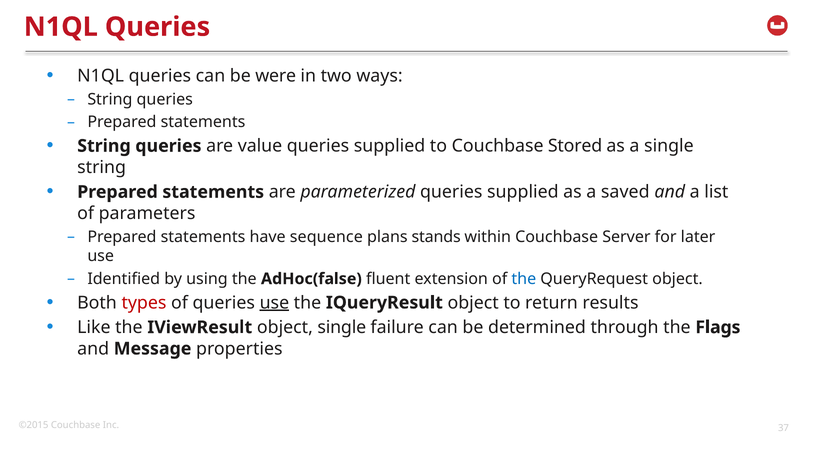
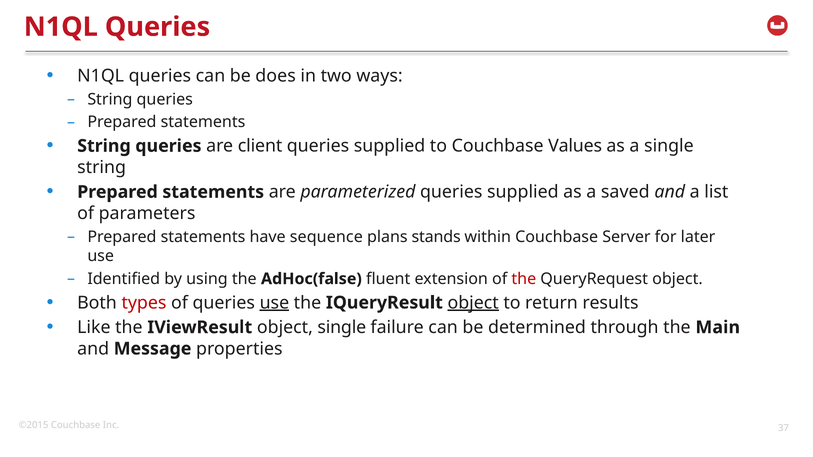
were: were -> does
value: value -> client
Stored: Stored -> Values
the at (524, 279) colour: blue -> red
object at (473, 303) underline: none -> present
Flags: Flags -> Main
